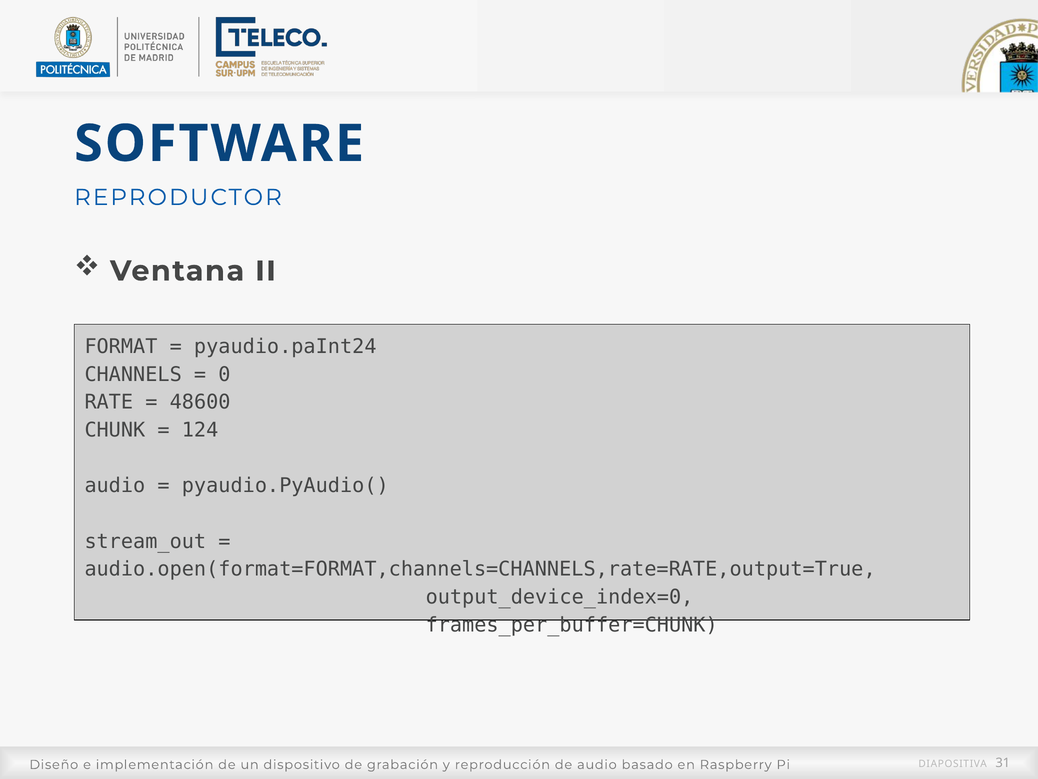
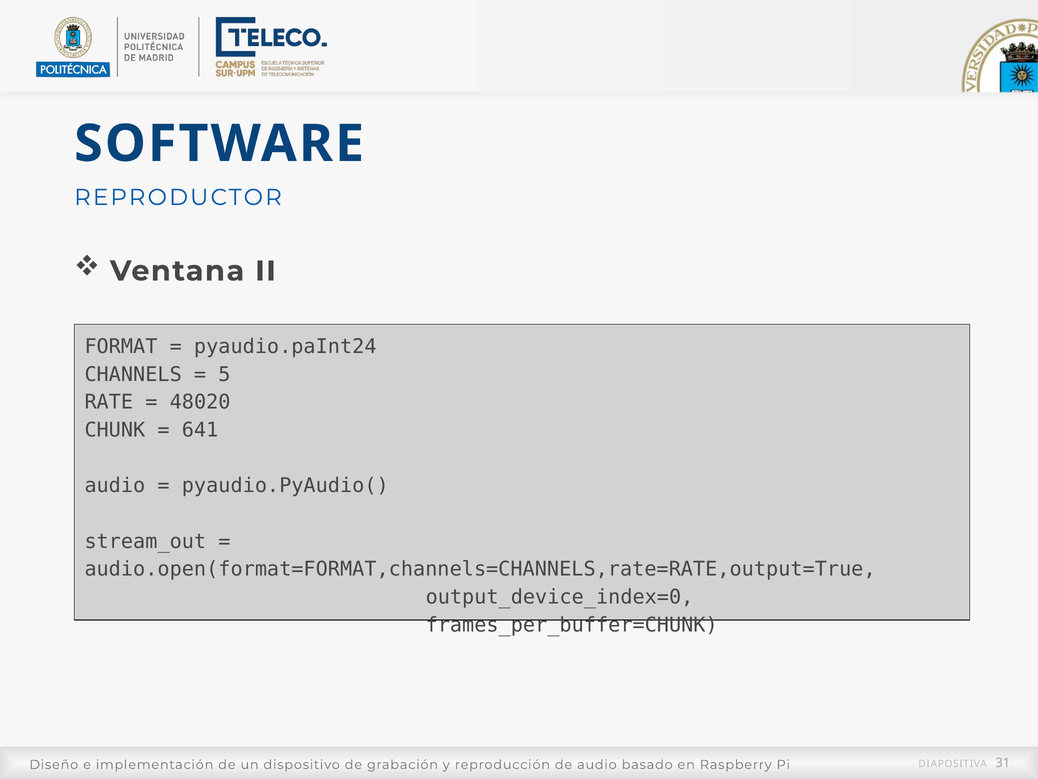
0: 0 -> 5
48600: 48600 -> 48020
124: 124 -> 641
